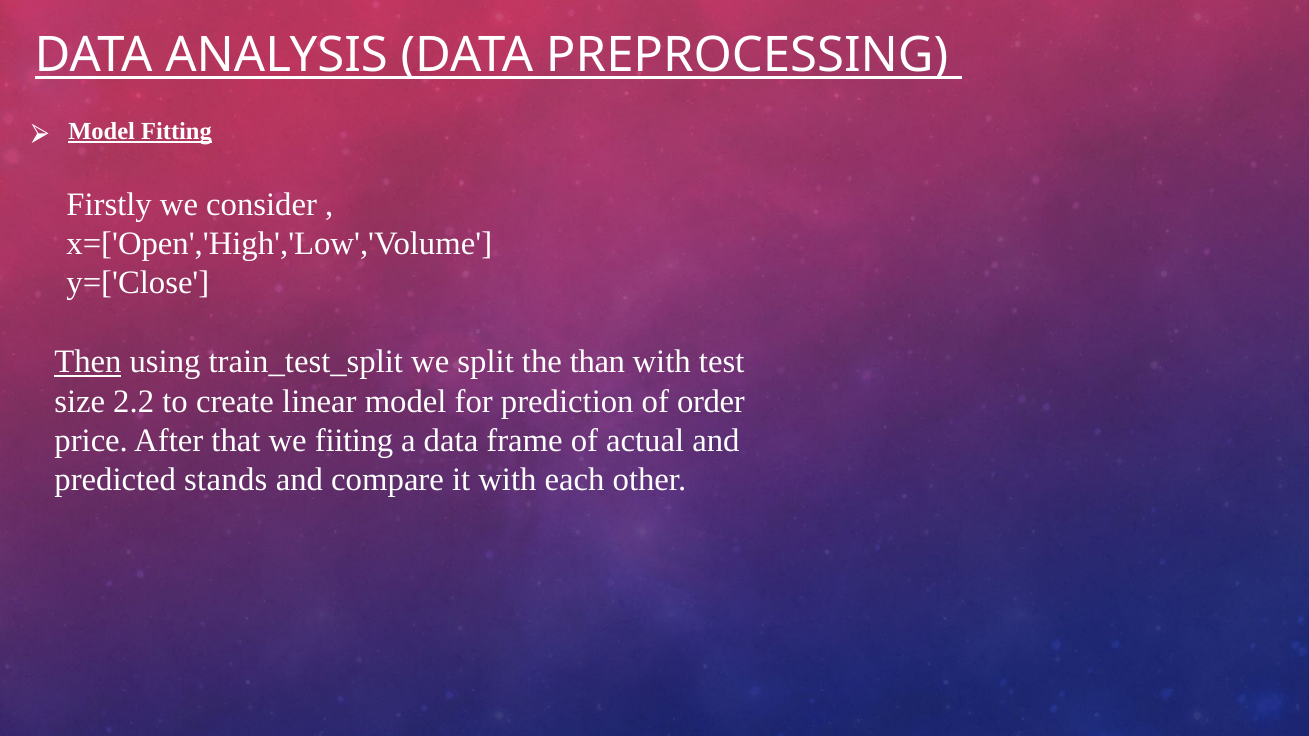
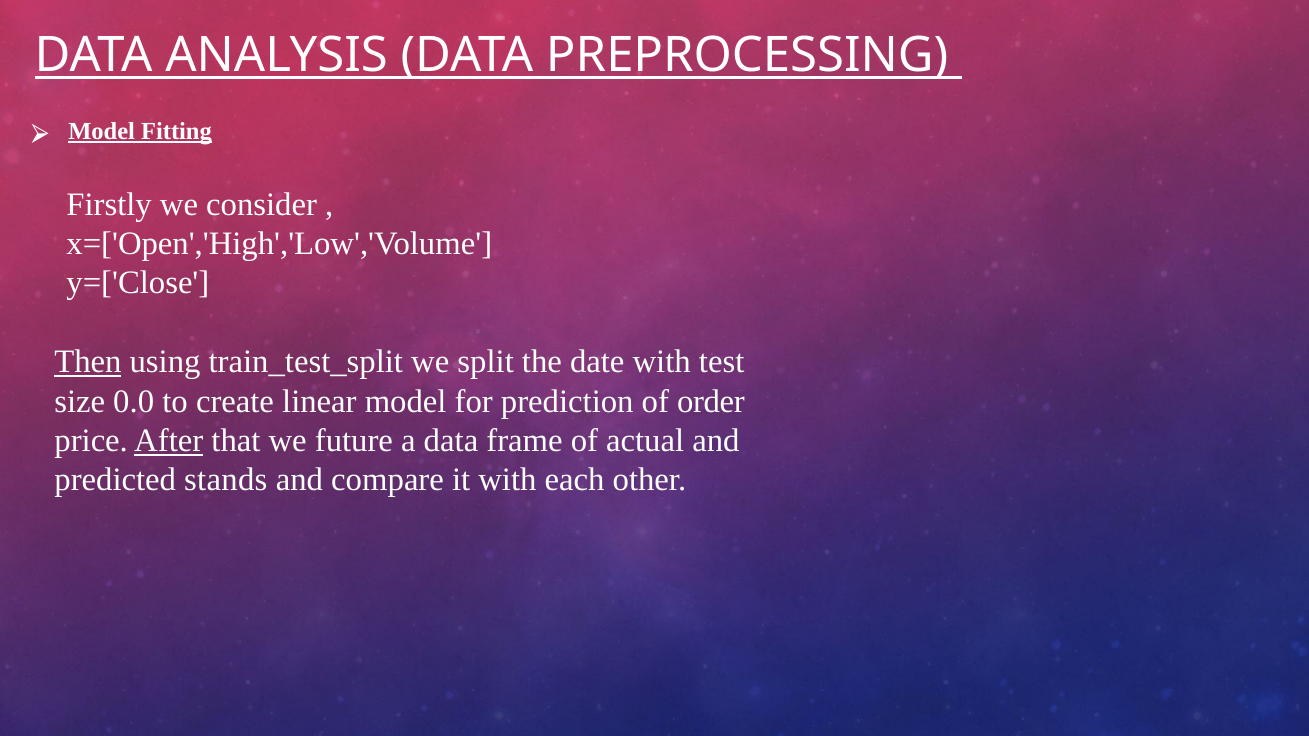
than: than -> date
2.2: 2.2 -> 0.0
After underline: none -> present
fiiting: fiiting -> future
